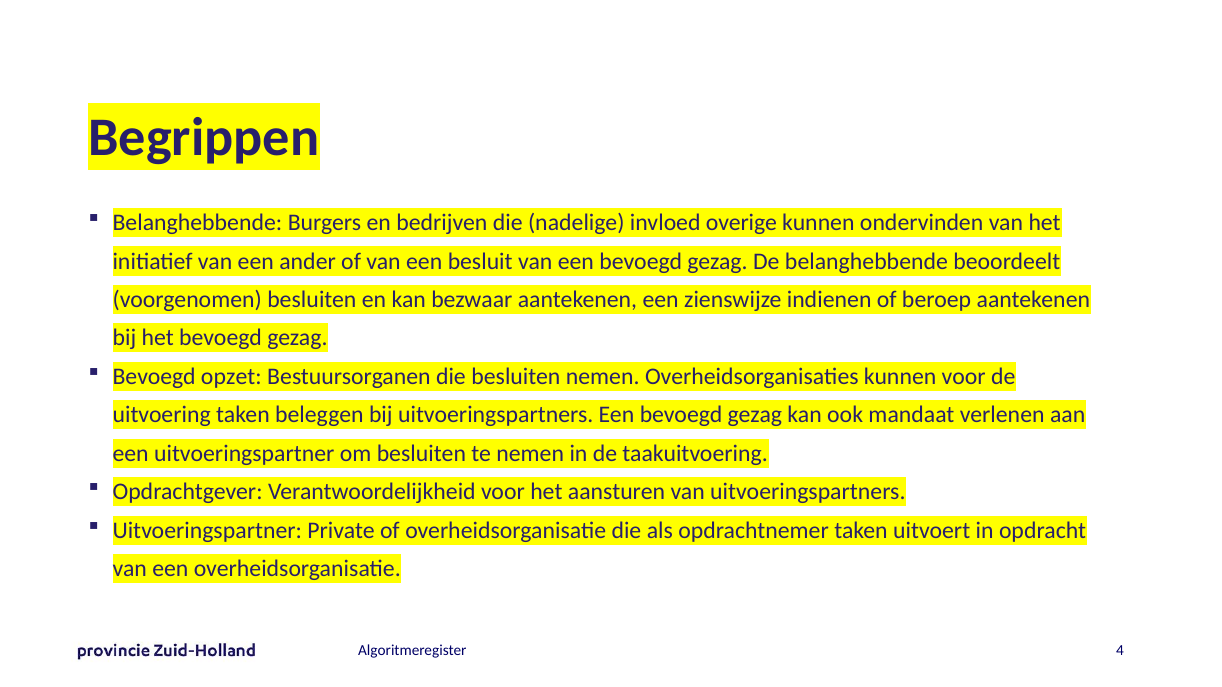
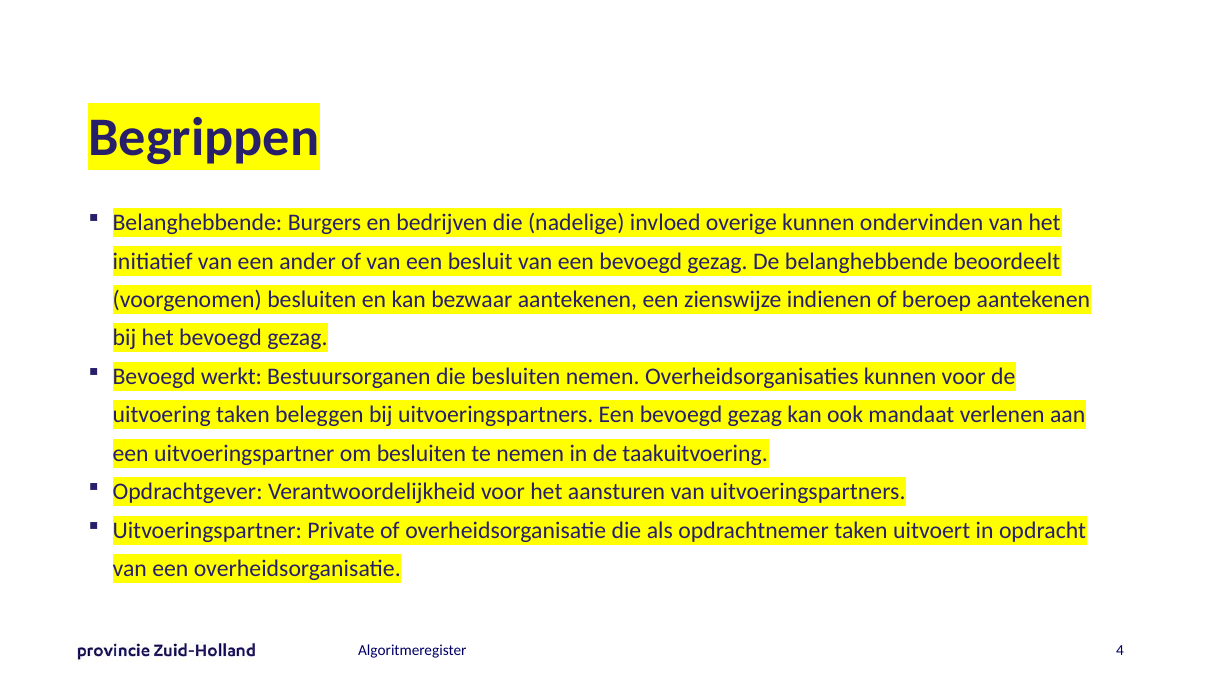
opzet: opzet -> werkt
